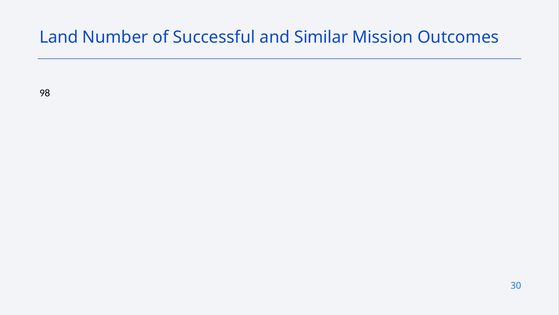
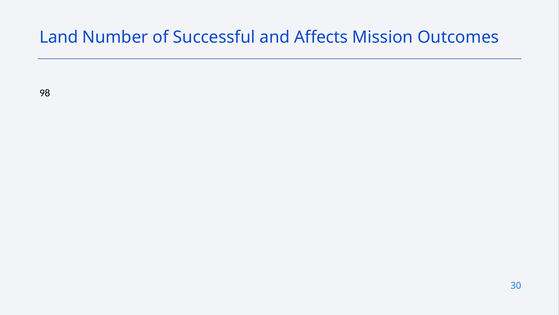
Similar: Similar -> Affects
